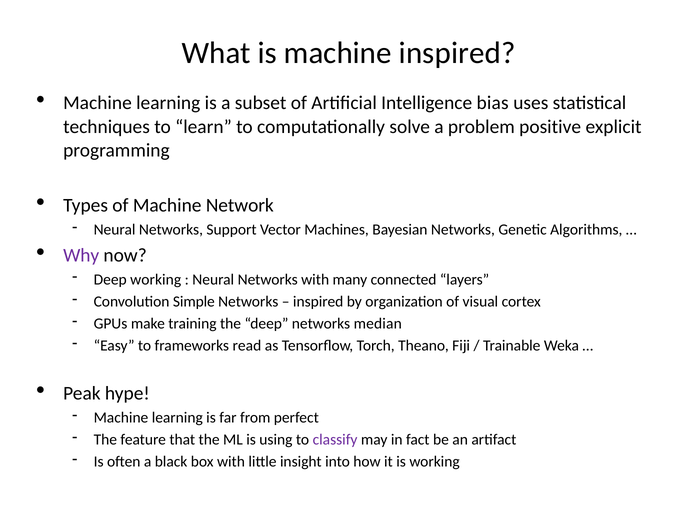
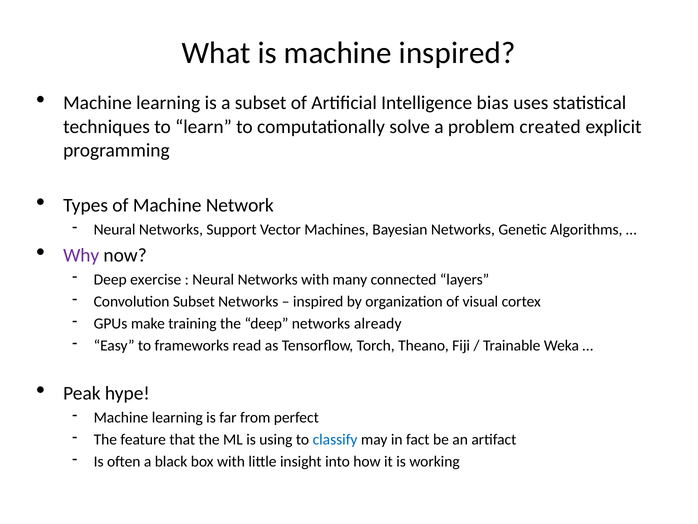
positive: positive -> created
Deep working: working -> exercise
Convolution Simple: Simple -> Subset
median: median -> already
classify colour: purple -> blue
